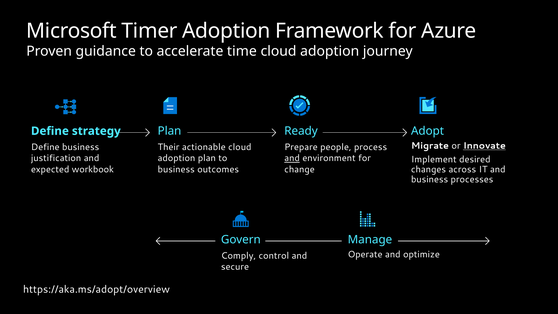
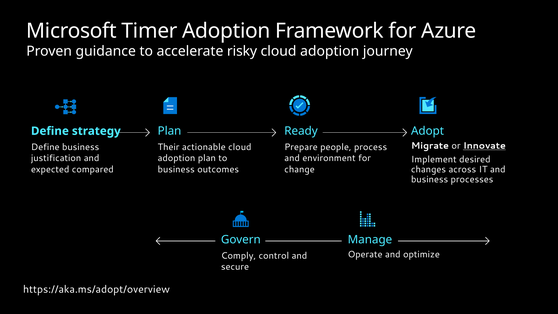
time: time -> risky
and at (292, 158) underline: present -> none
workbook: workbook -> compared
